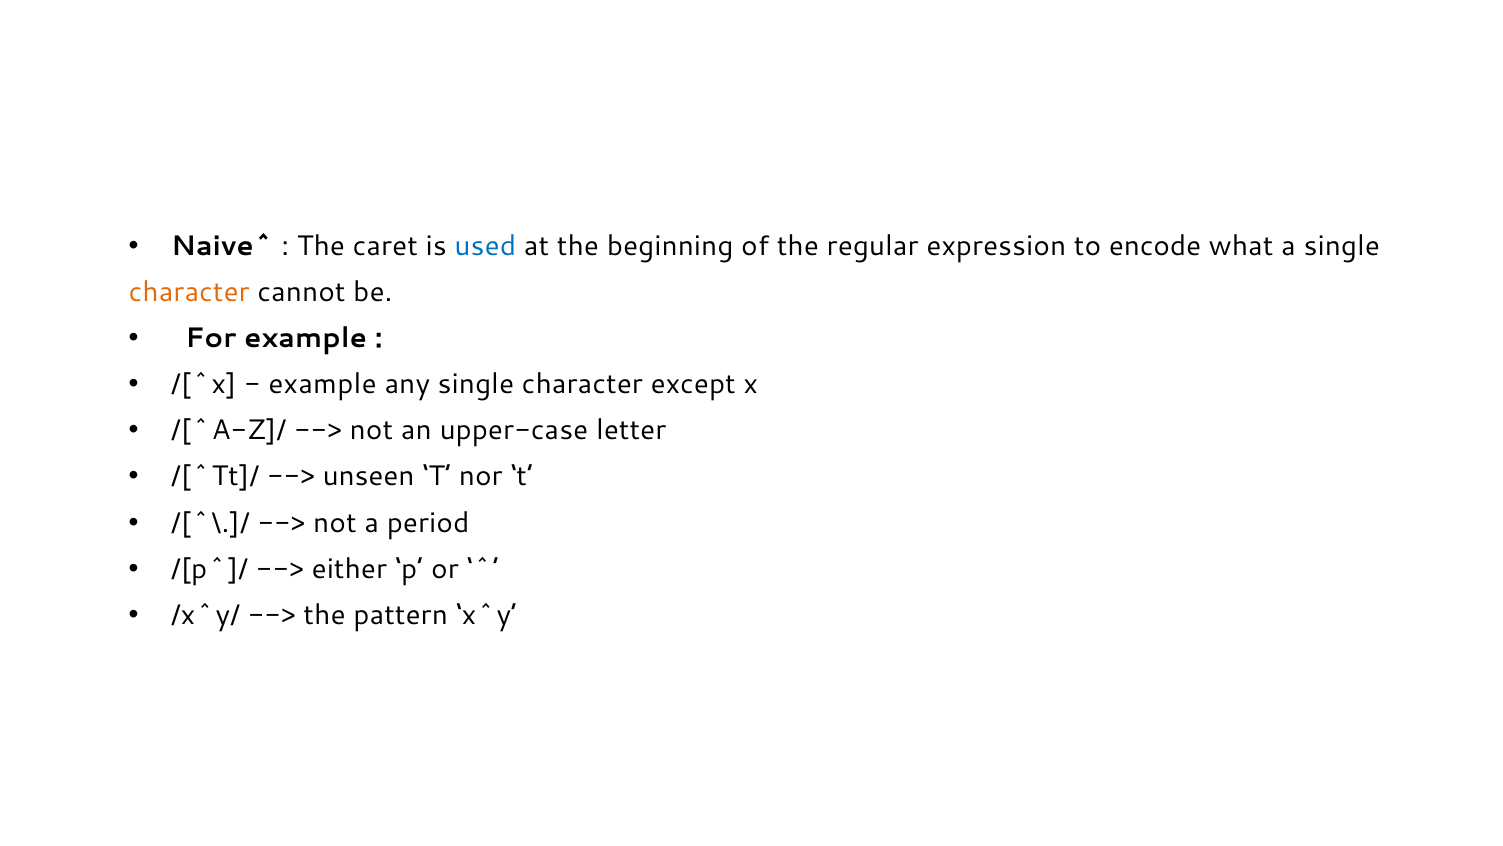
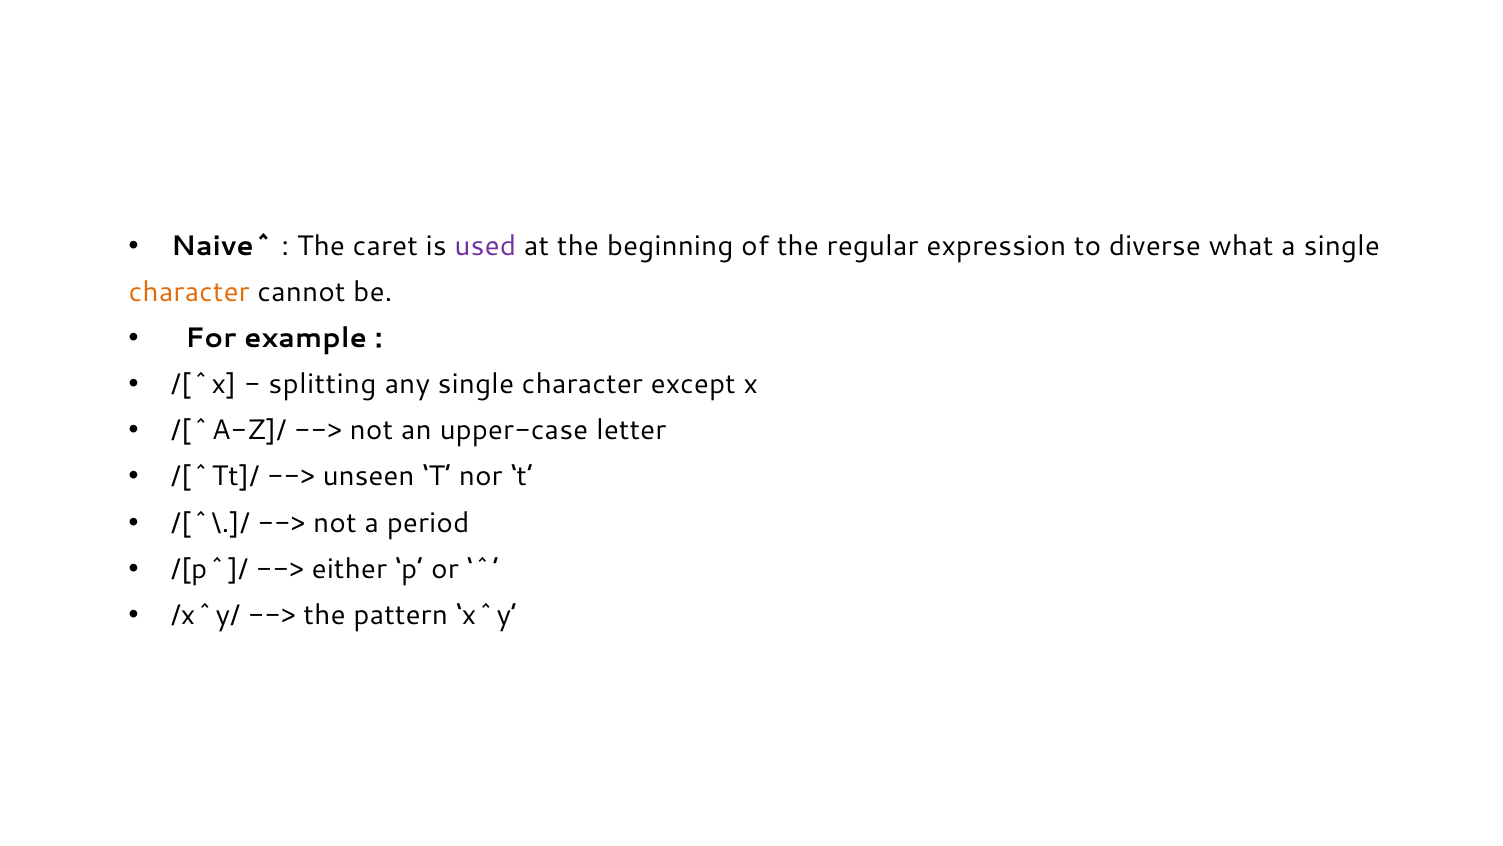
used colour: blue -> purple
encode: encode -> diverse
example at (323, 384): example -> splitting
